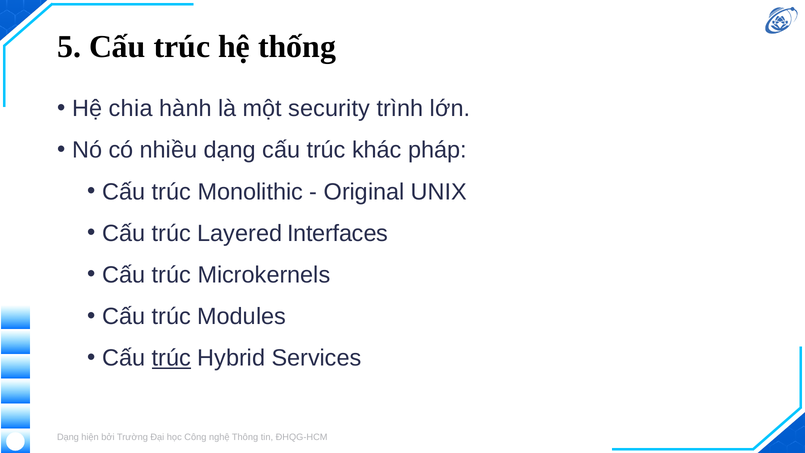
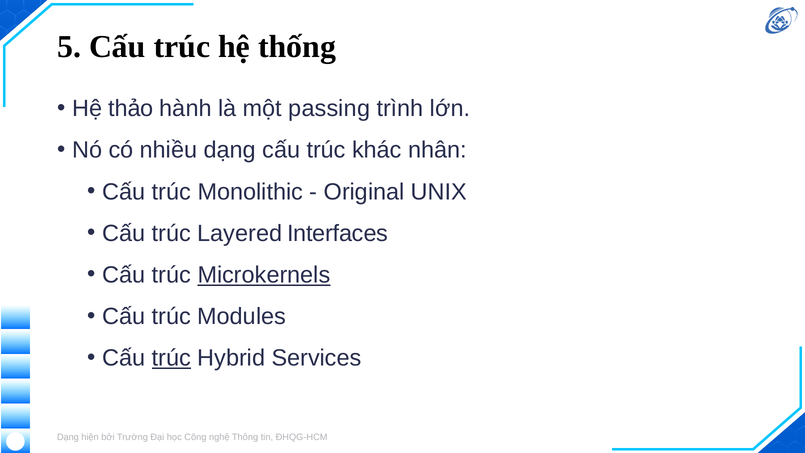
chia: chia -> thảo
security: security -> passing
pháp: pháp -> nhân
Microkernels underline: none -> present
